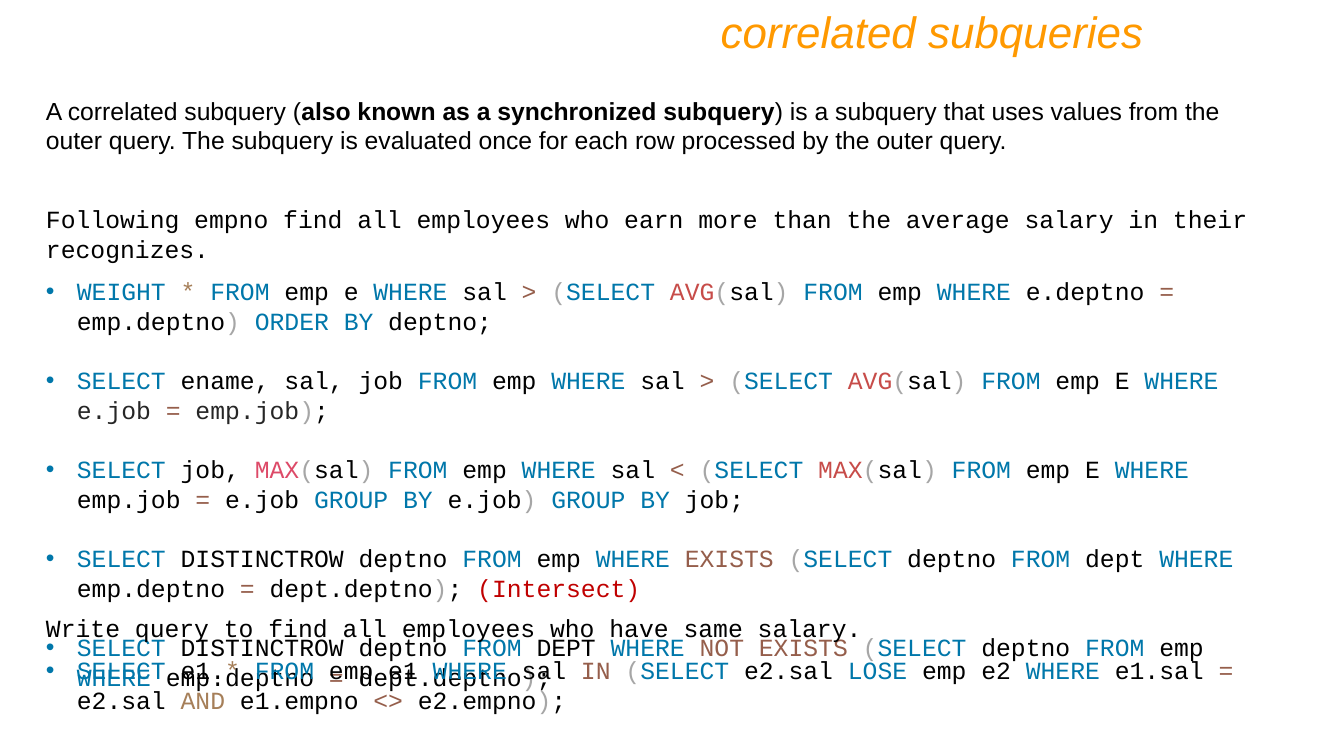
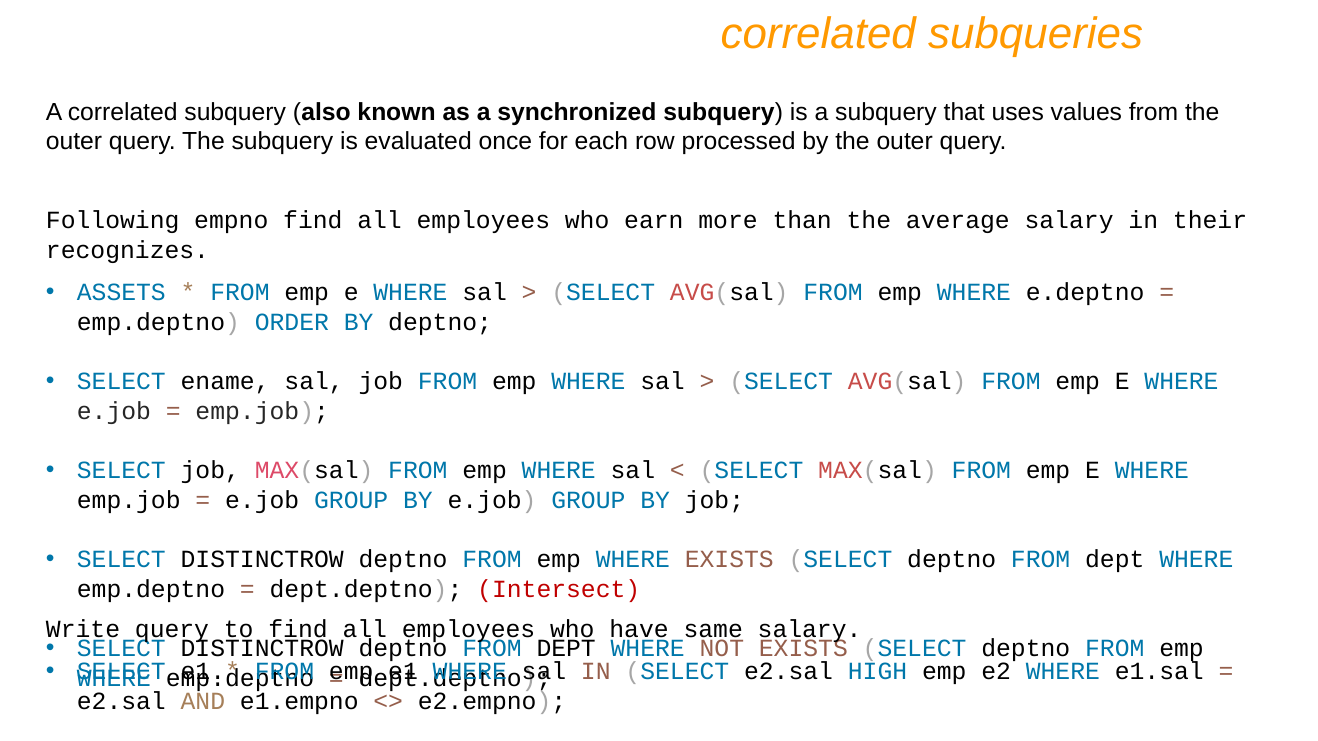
WEIGHT: WEIGHT -> ASSETS
LOSE: LOSE -> HIGH
